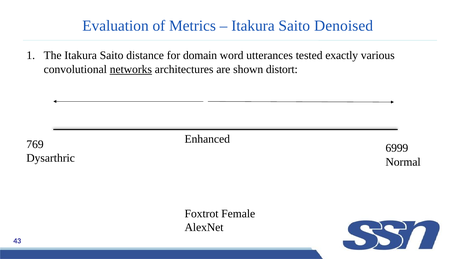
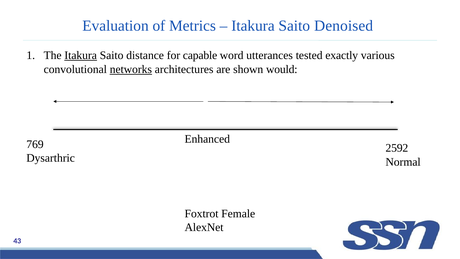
Itakura at (81, 55) underline: none -> present
domain: domain -> capable
distort: distort -> would
6999: 6999 -> 2592
